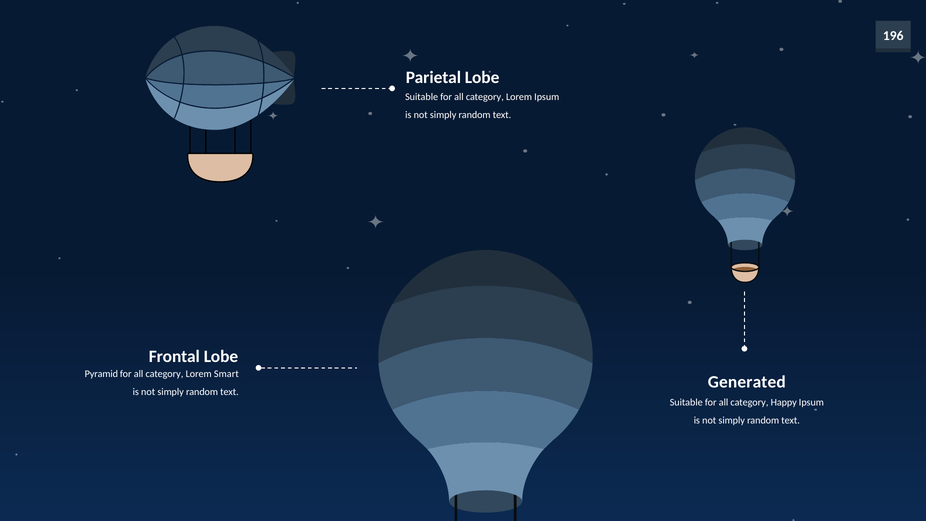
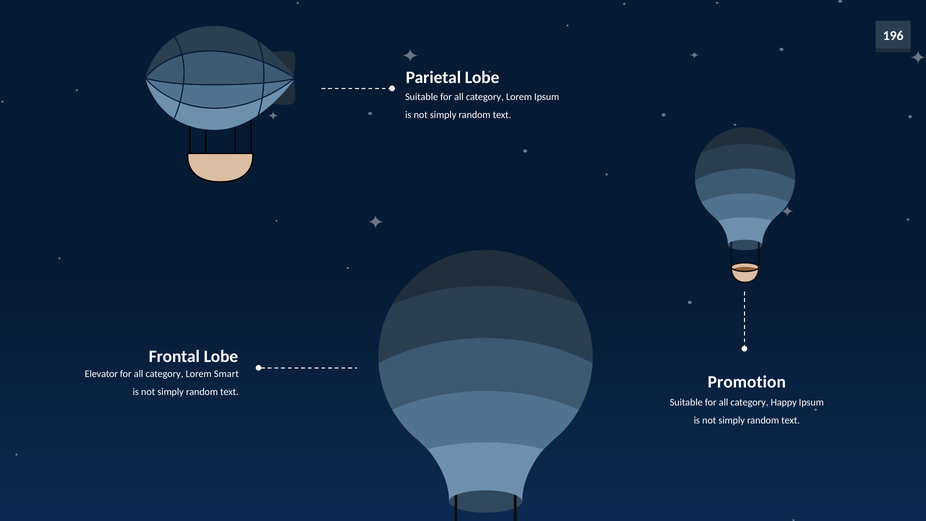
Pyramid: Pyramid -> Elevator
Generated: Generated -> Promotion
